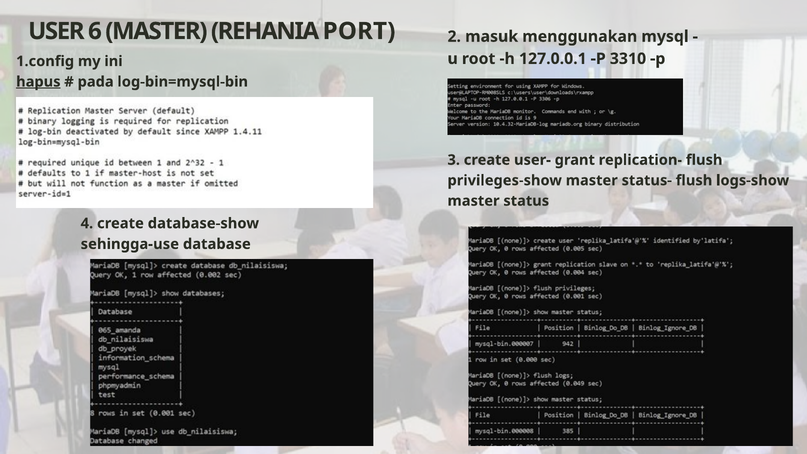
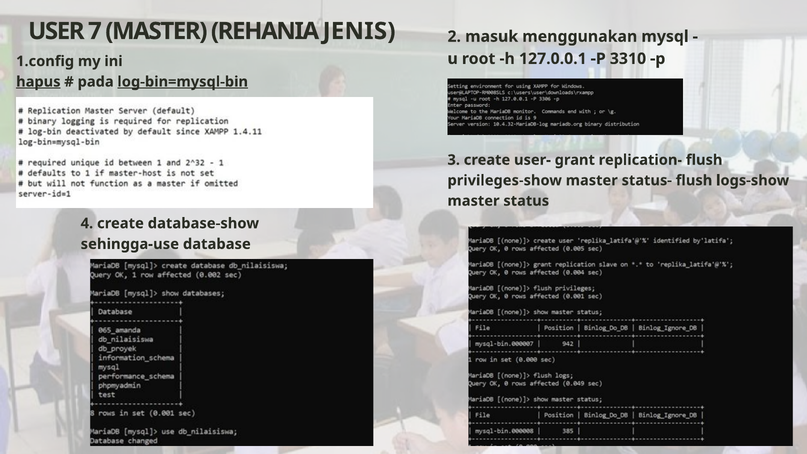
6: 6 -> 7
PORT: PORT -> JENIS
log-bin=mysql-bin underline: none -> present
